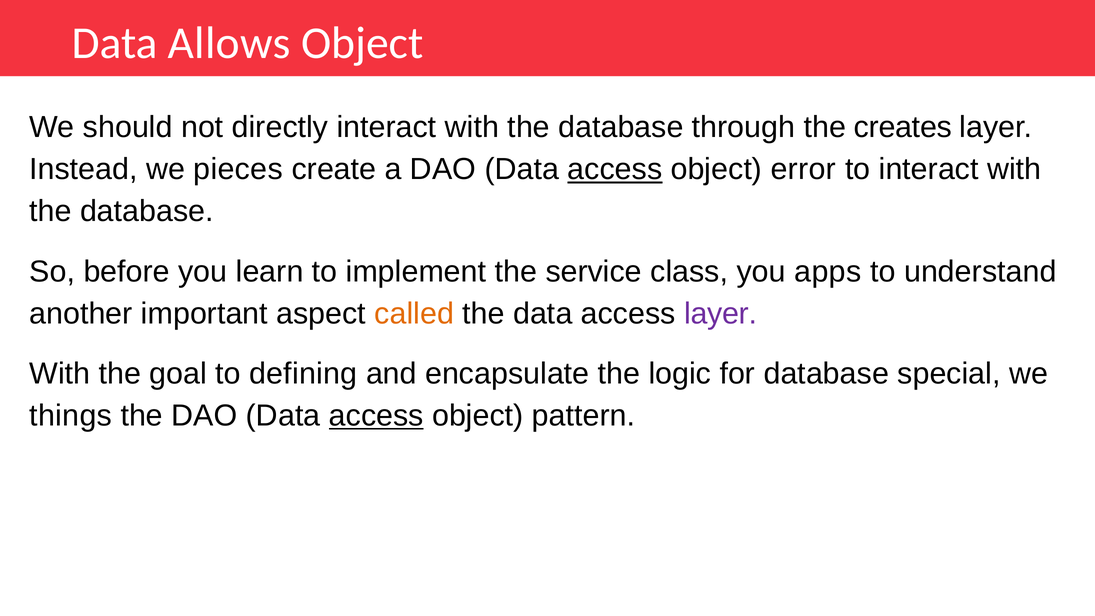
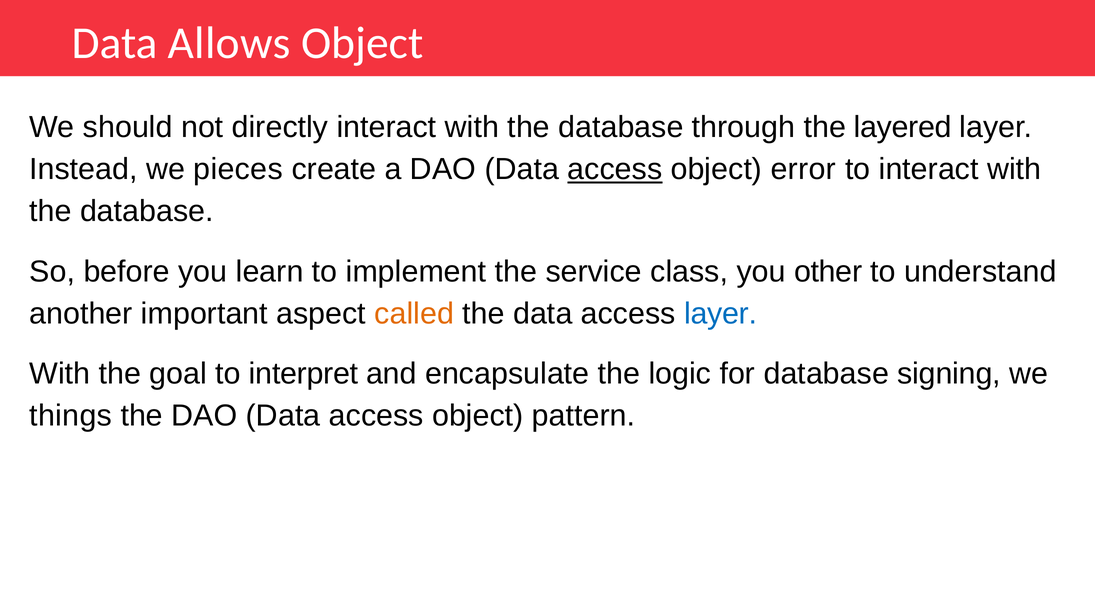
creates: creates -> layered
apps: apps -> other
layer at (721, 313) colour: purple -> blue
defining: defining -> interpret
special: special -> signing
access at (376, 416) underline: present -> none
